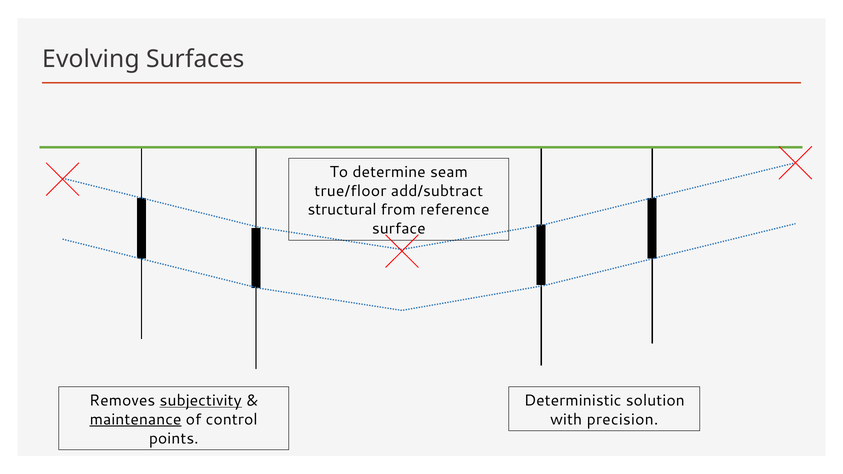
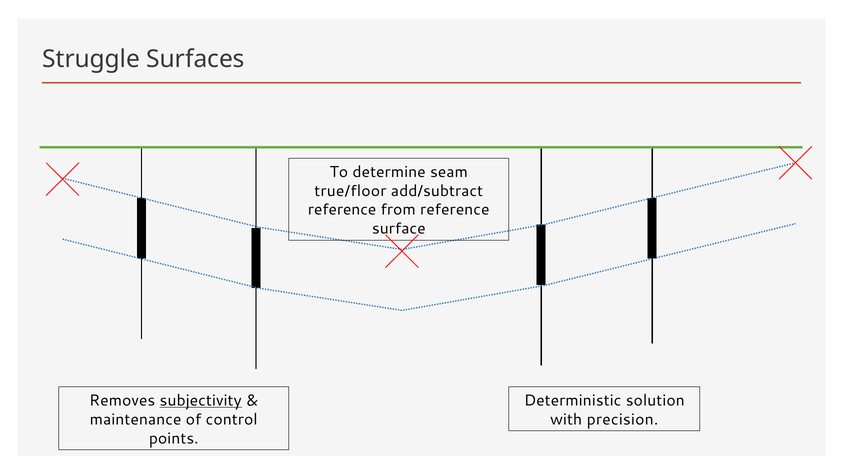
Evolving: Evolving -> Struggle
structural at (342, 210): structural -> reference
maintenance underline: present -> none
